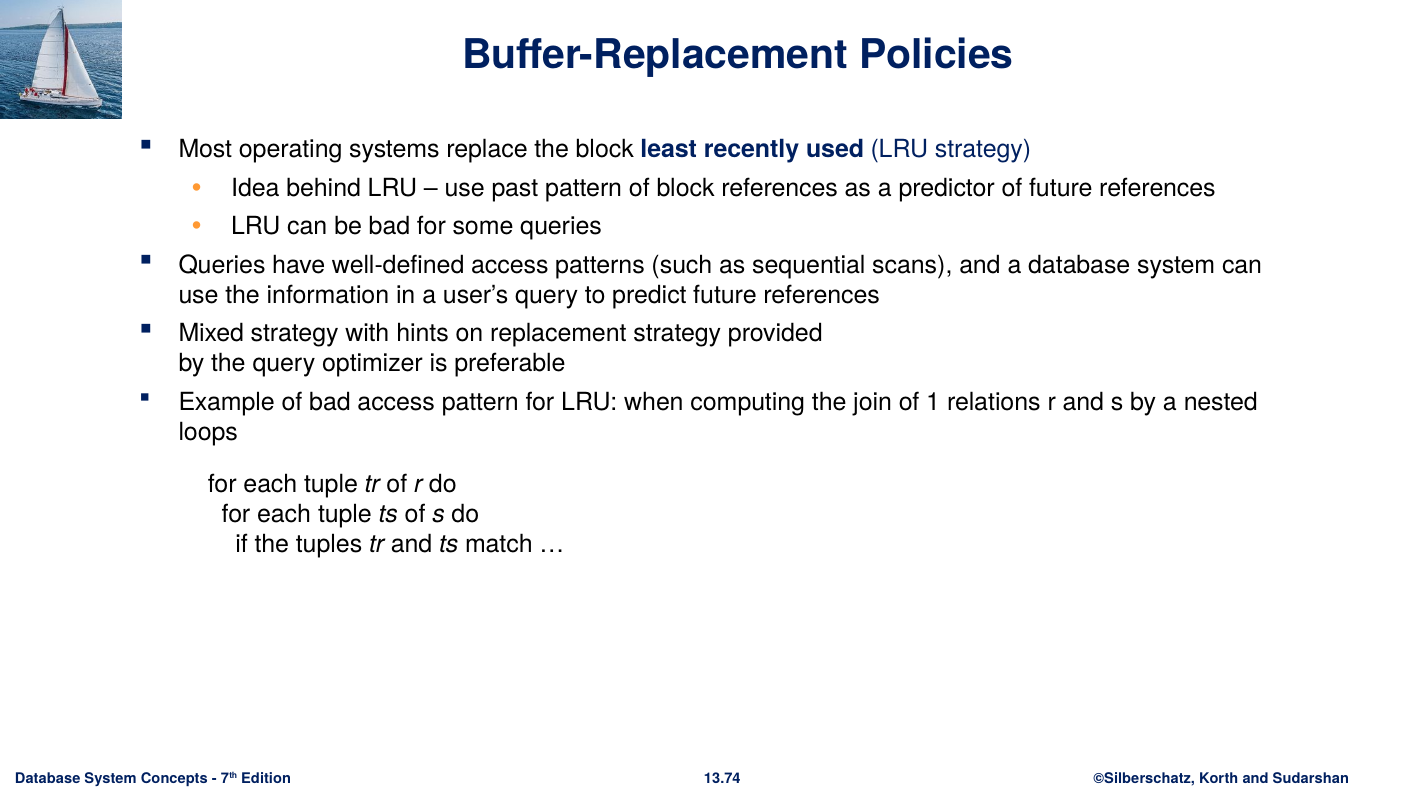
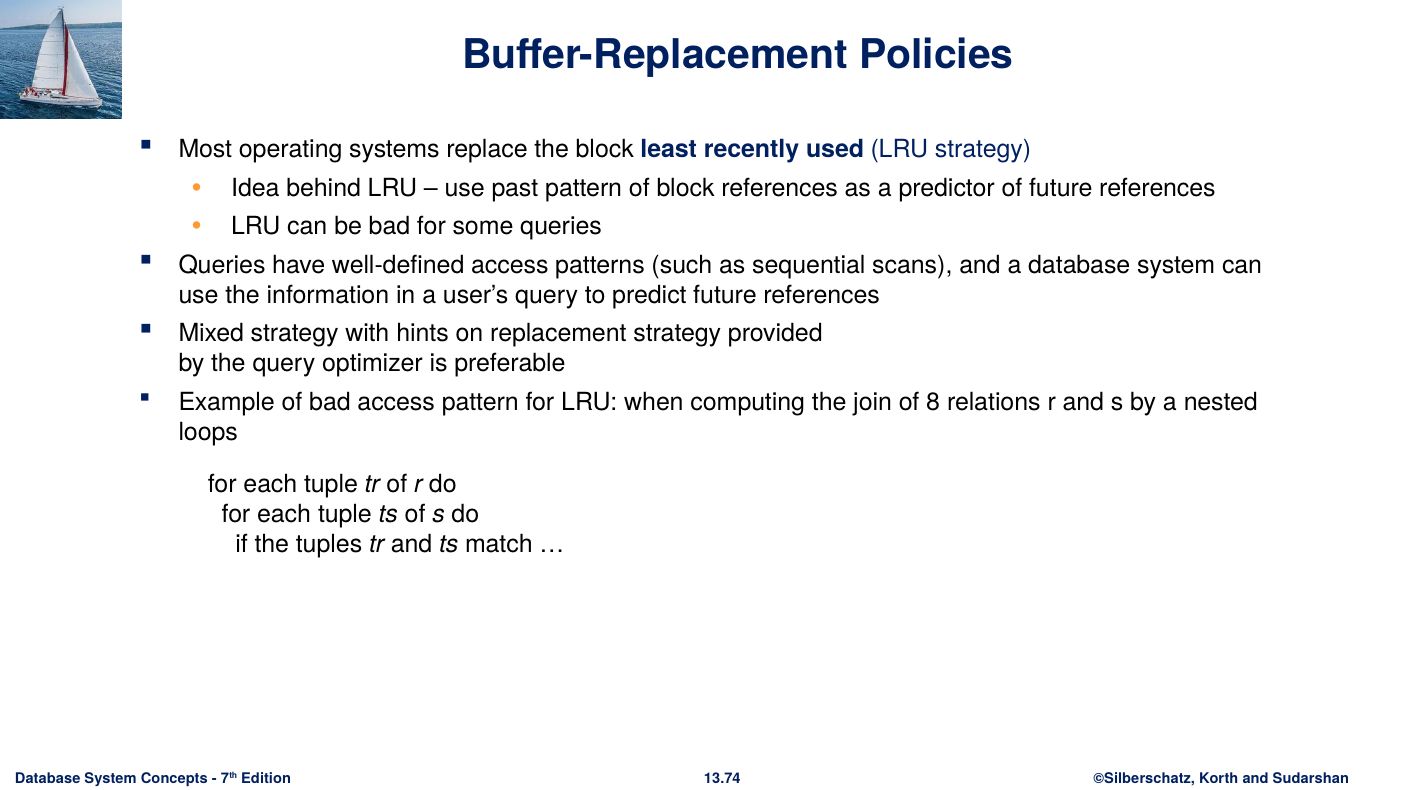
1: 1 -> 8
